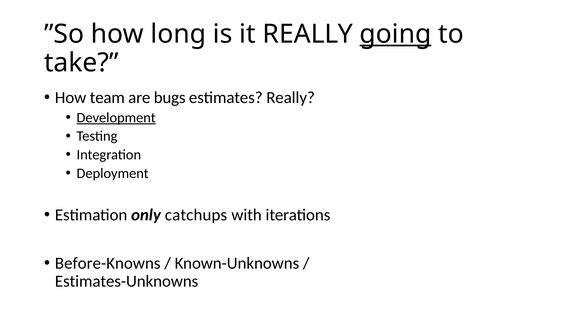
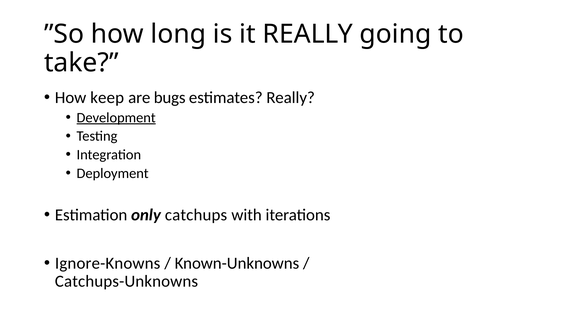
going underline: present -> none
team: team -> keep
Before-Knowns: Before-Knowns -> Ignore-Knowns
Estimates-Unknowns: Estimates-Unknowns -> Catchups-Unknowns
